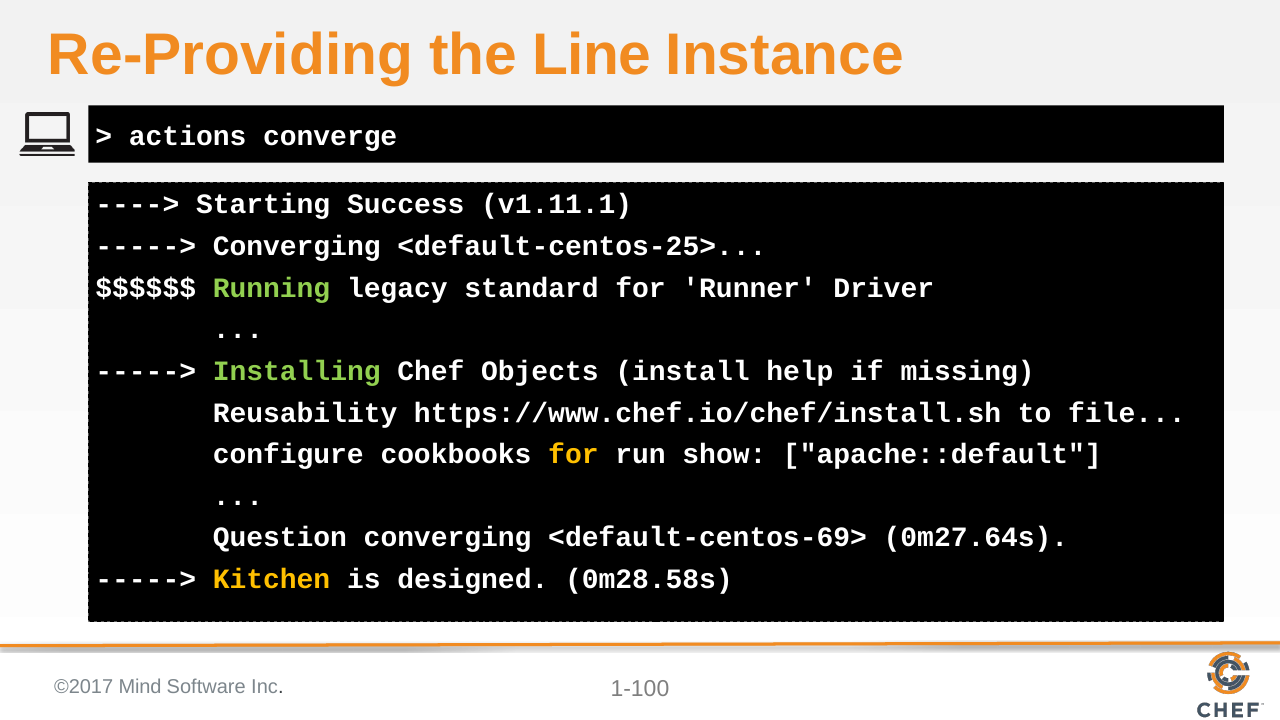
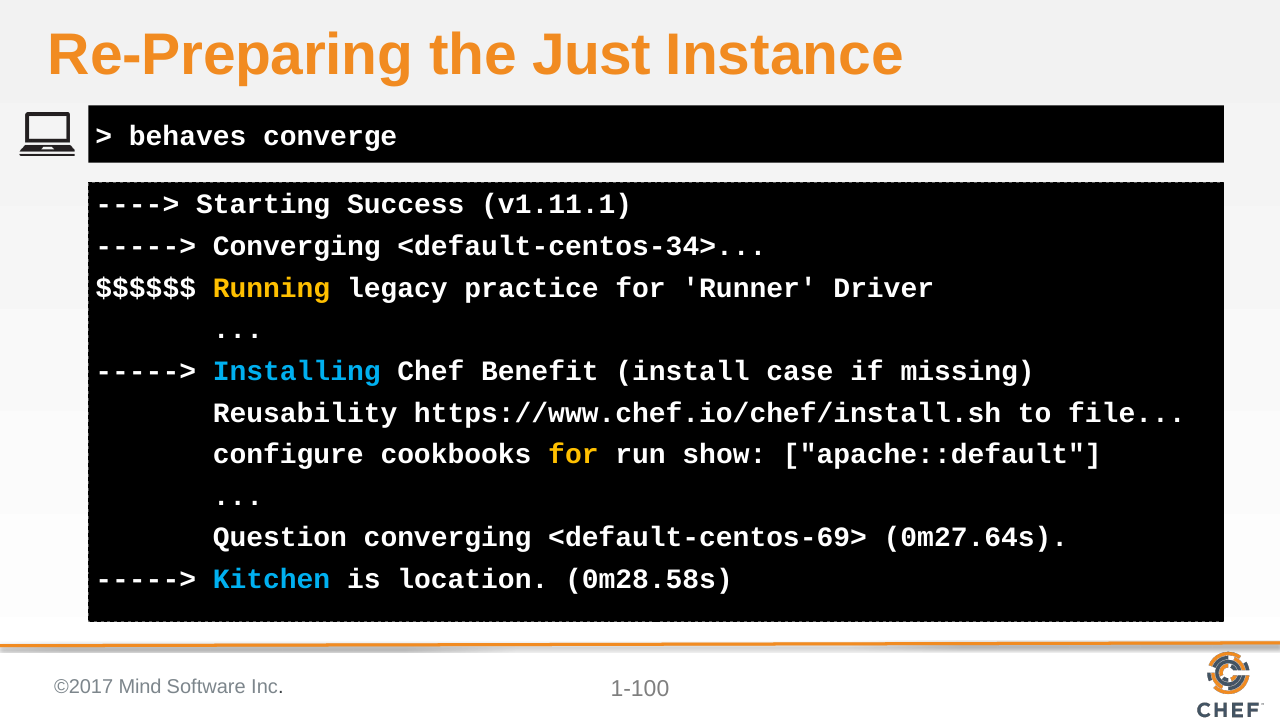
Re-Providing: Re-Providing -> Re-Preparing
Line: Line -> Just
actions: actions -> behaves
<default-centos-25>: <default-centos-25> -> <default-centos-34>
Running colour: light green -> yellow
standard: standard -> practice
Installing colour: light green -> light blue
Objects: Objects -> Benefit
help: help -> case
Kitchen colour: yellow -> light blue
designed: designed -> location
